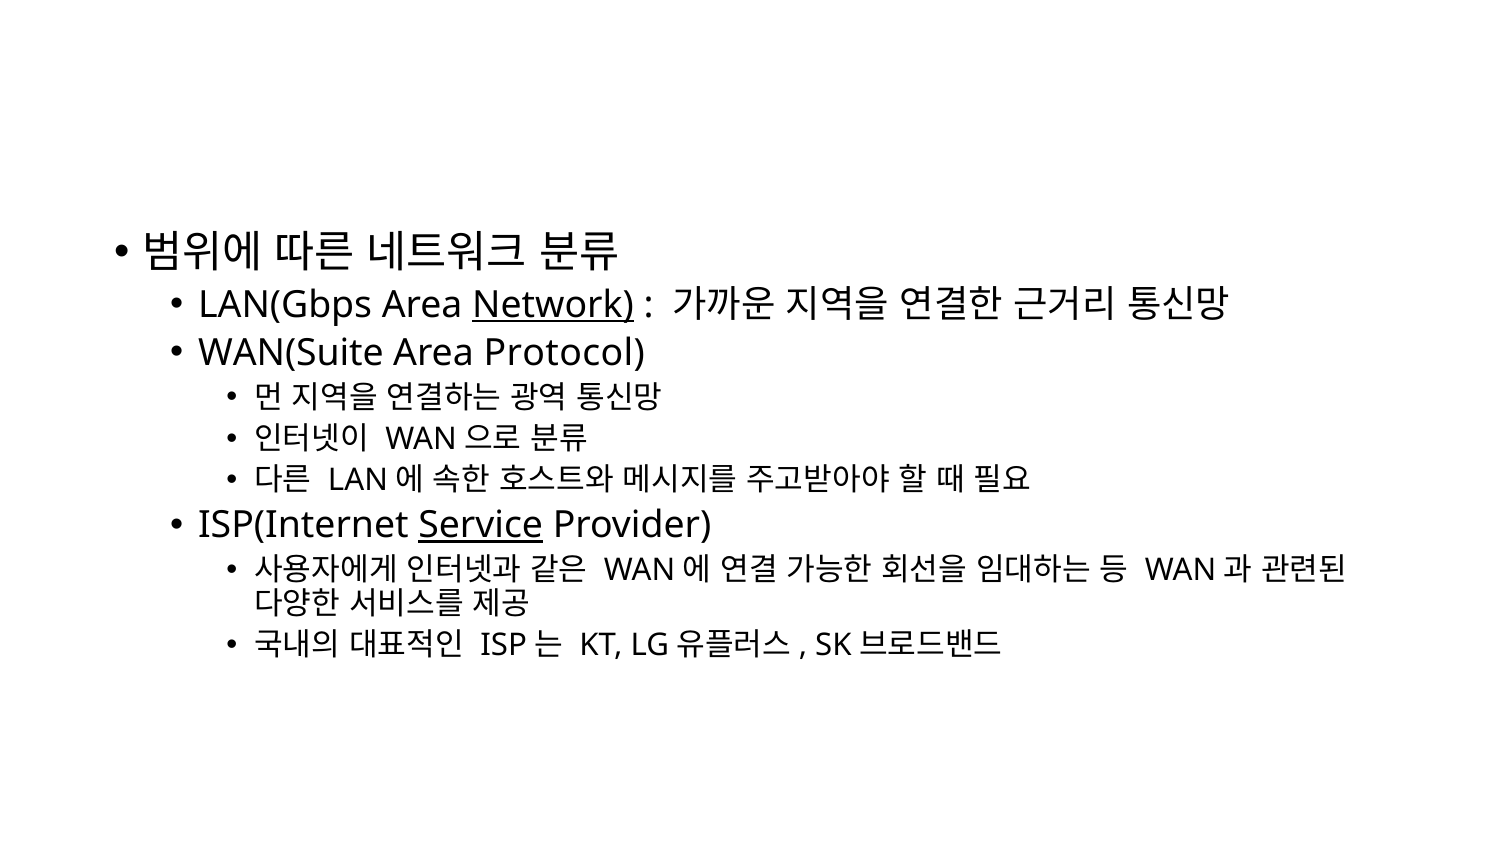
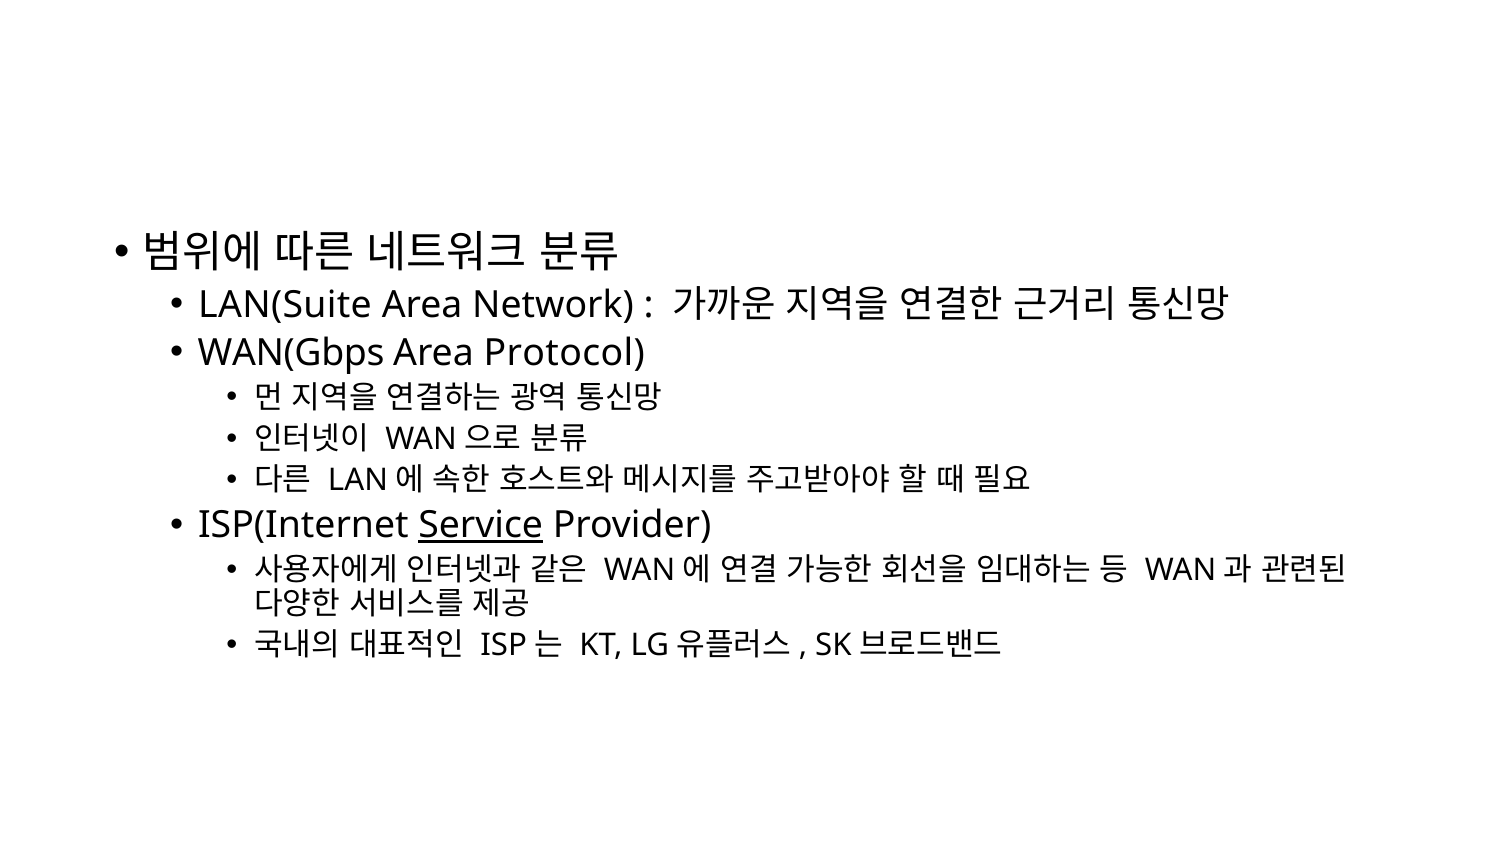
LAN(Gbps: LAN(Gbps -> LAN(Suite
Network underline: present -> none
WAN(Suite: WAN(Suite -> WAN(Gbps
